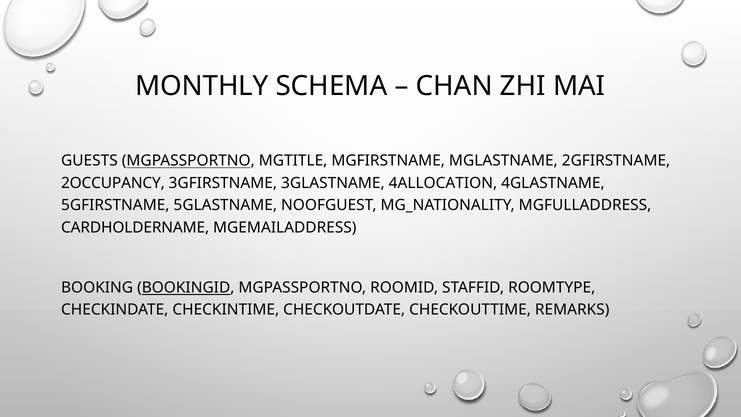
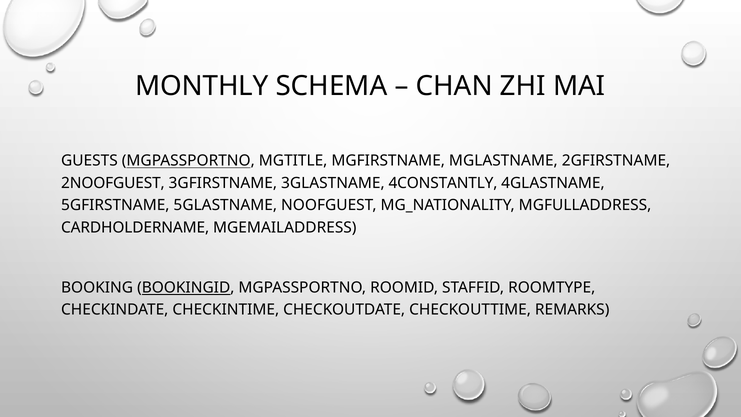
2OCCUPANCY: 2OCCUPANCY -> 2NOOFGUEST
4ALLOCATION: 4ALLOCATION -> 4CONSTANTLY
